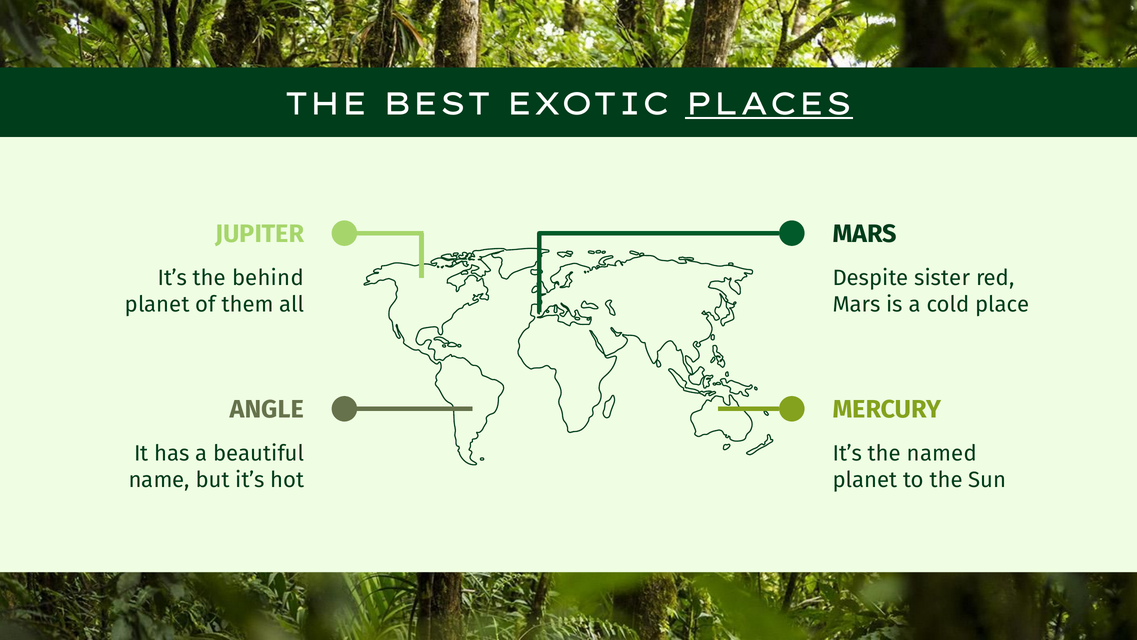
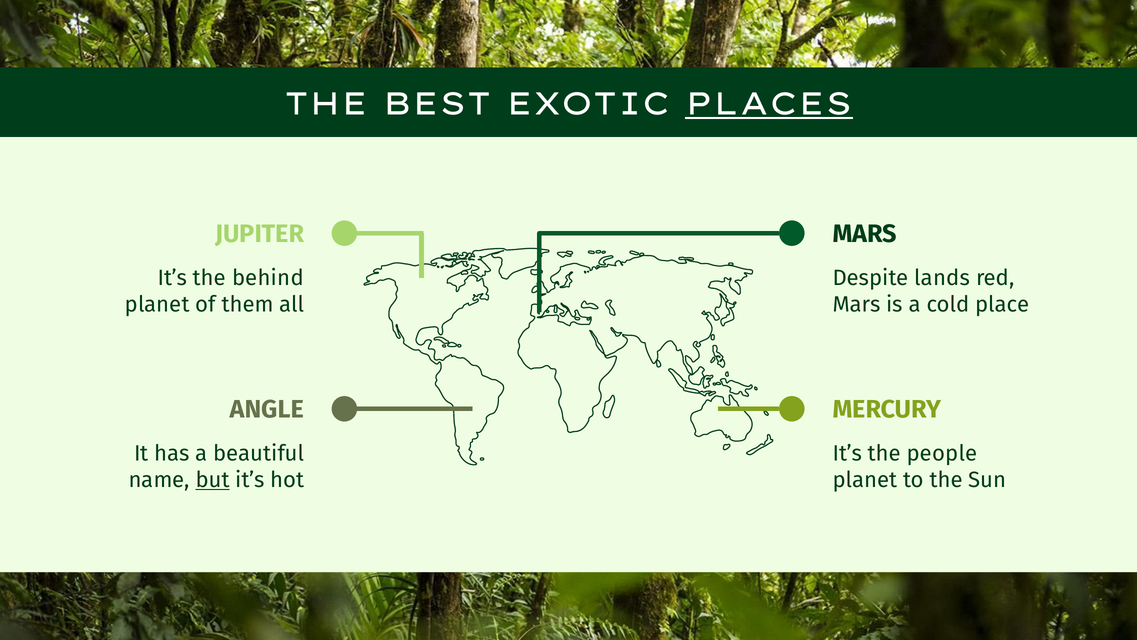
sister: sister -> lands
named: named -> people
but underline: none -> present
